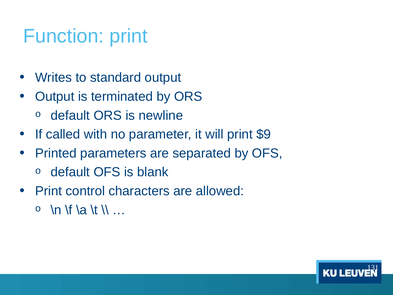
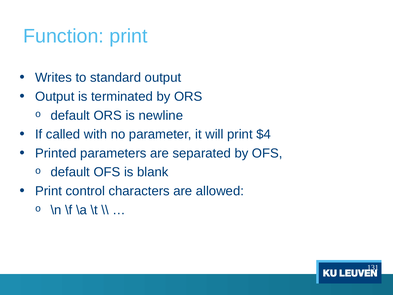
$9: $9 -> $4
